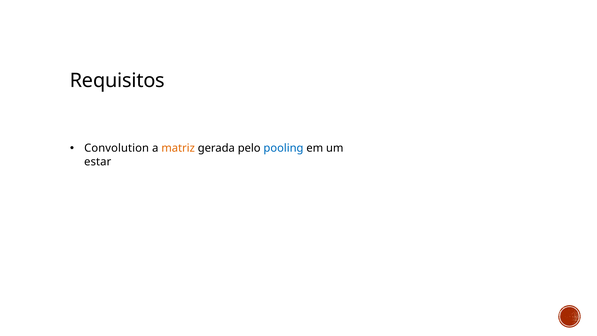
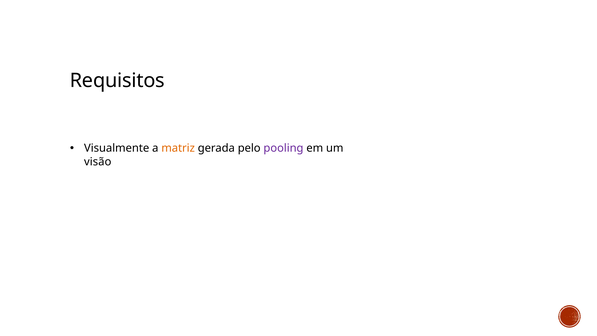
Convolution: Convolution -> Visualmente
pooling colour: blue -> purple
estar: estar -> visão
